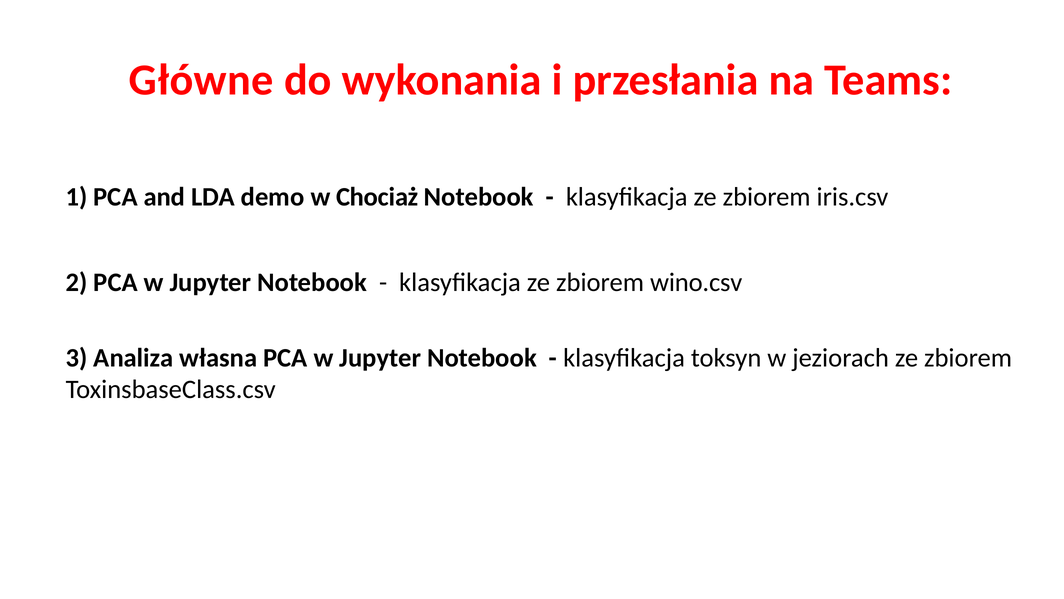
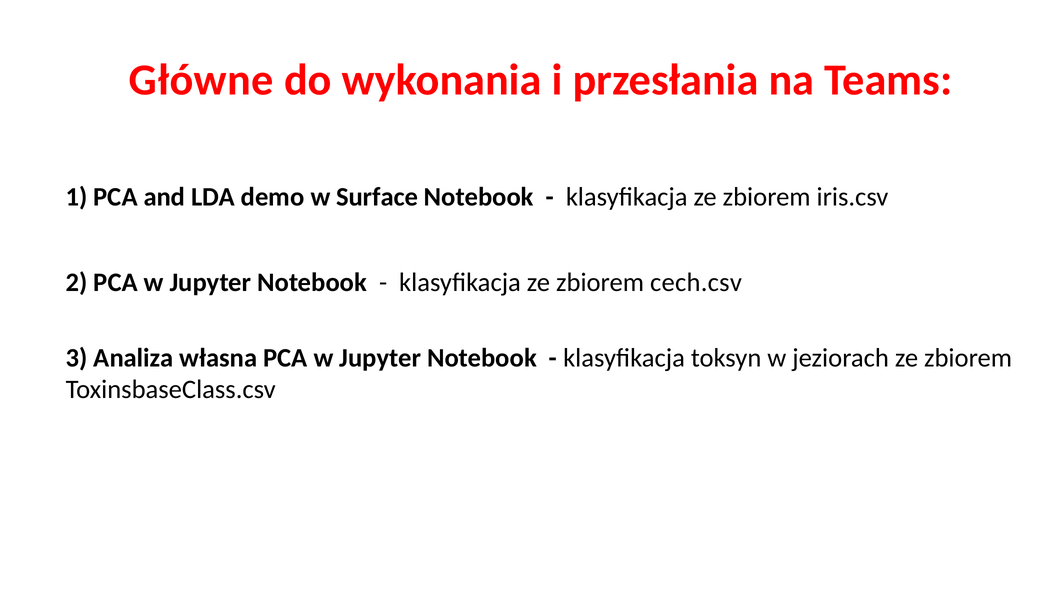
Chociaż: Chociaż -> Surface
wino.csv: wino.csv -> cech.csv
